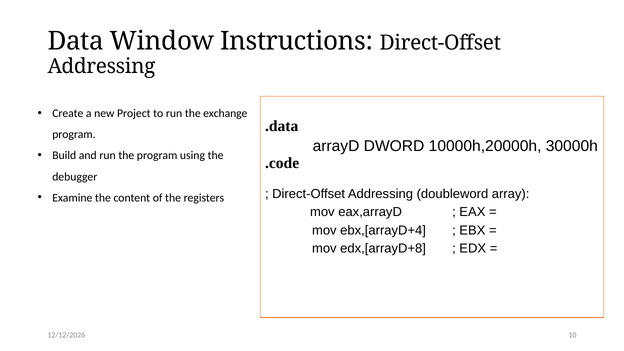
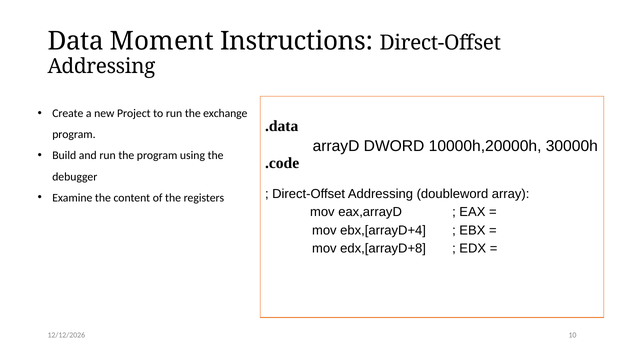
Window: Window -> Moment
